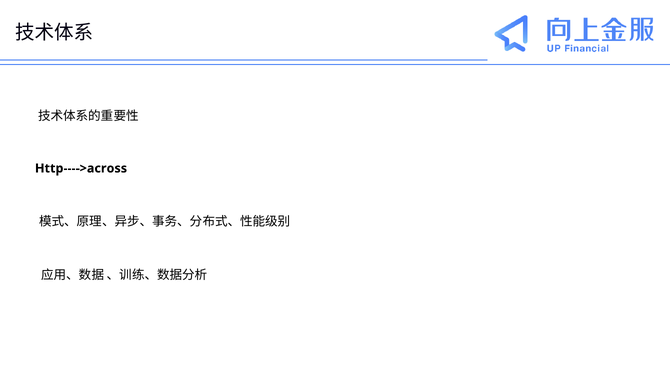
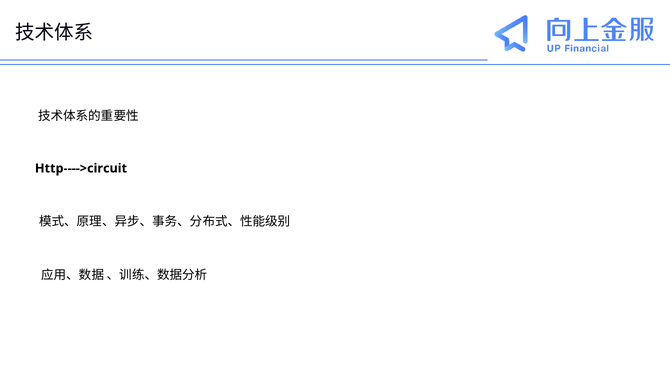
Http---->across: Http---->across -> Http---->circuit
